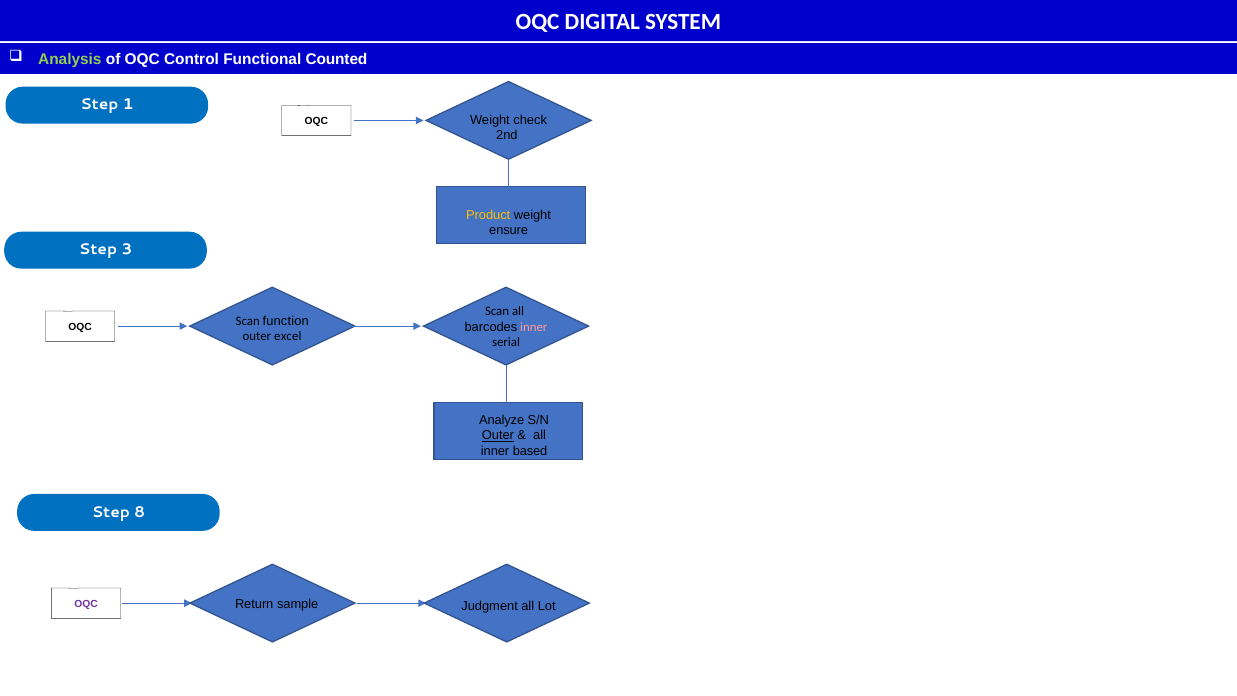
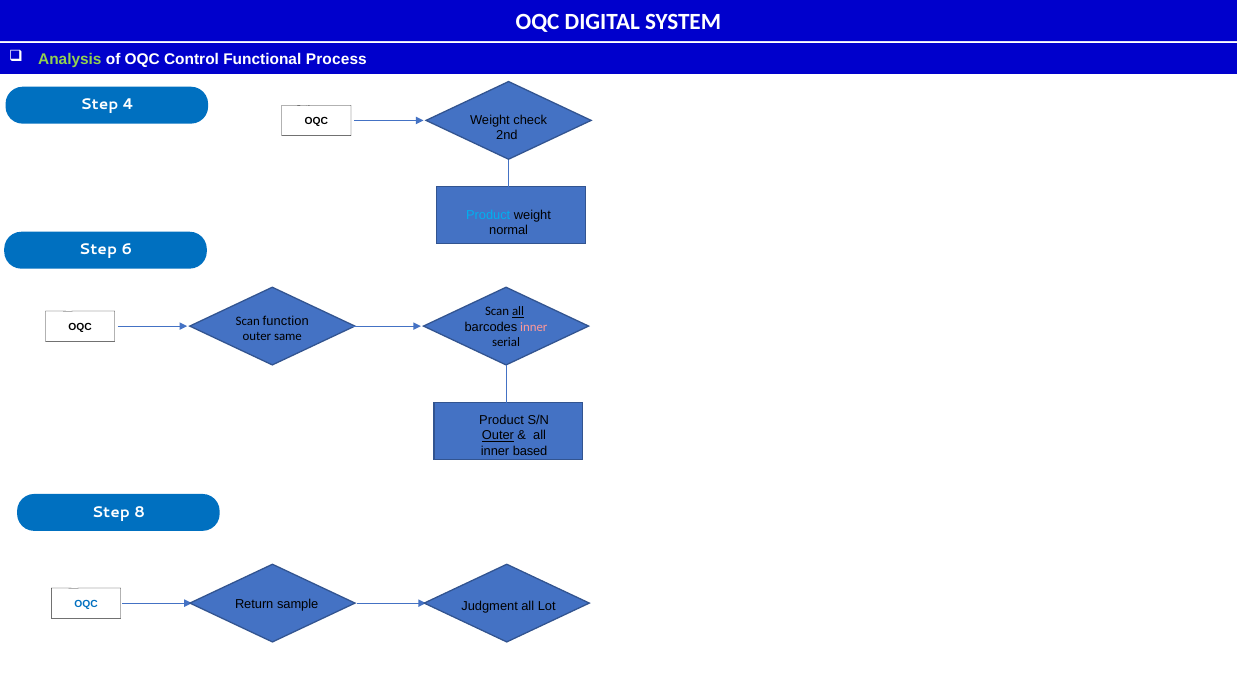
Counted: Counted -> Process
1: 1 -> 4
Product at (488, 215) colour: yellow -> light blue
ensure: ensure -> normal
3: 3 -> 6
all at (518, 311) underline: none -> present
excel: excel -> same
Analyze at (502, 420): Analyze -> Product
OQC at (86, 604) colour: purple -> blue
